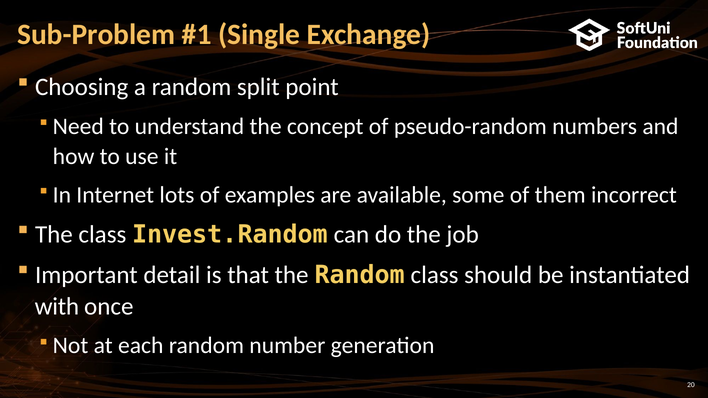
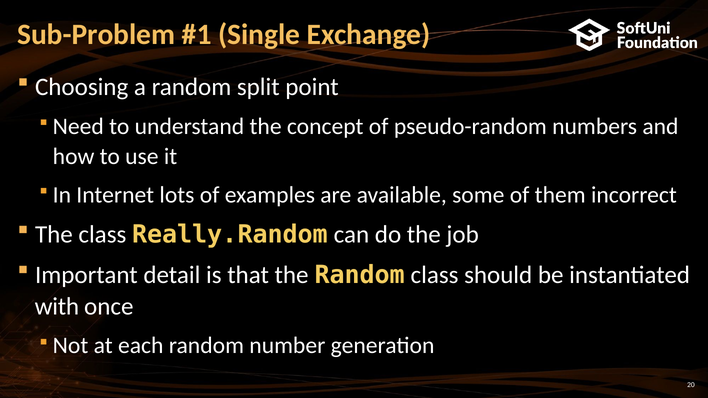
Invest.Random: Invest.Random -> Really.Random
